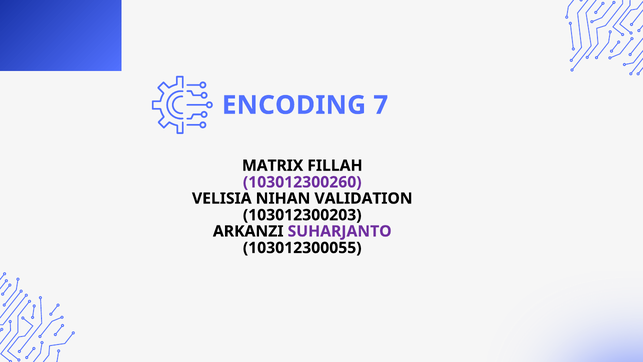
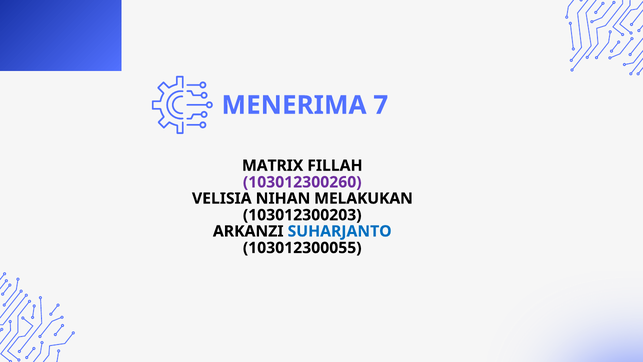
ENCODING: ENCODING -> MENERIMA
VALIDATION: VALIDATION -> MELAKUKAN
SUHARJANTO colour: purple -> blue
